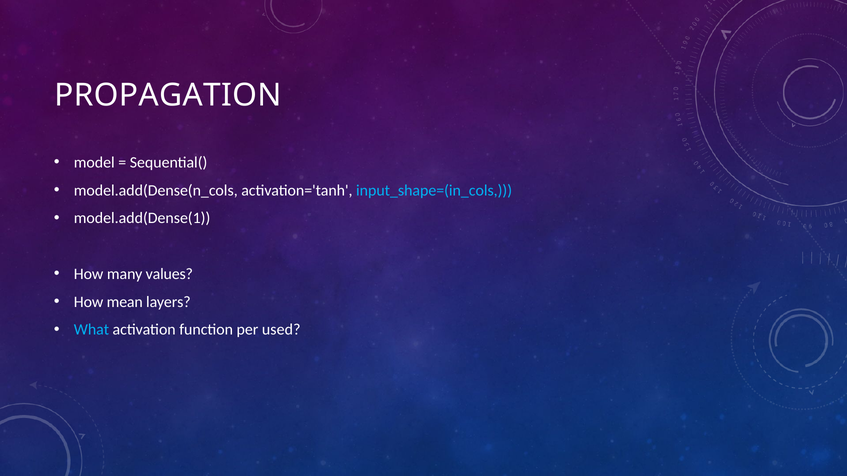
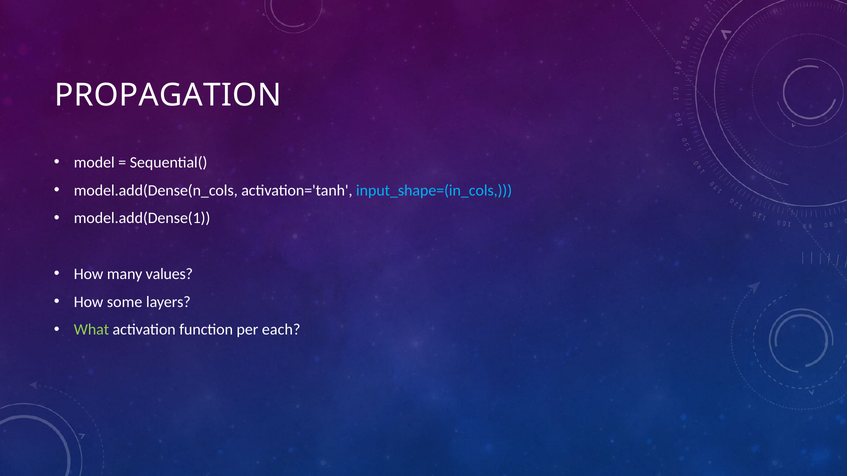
mean: mean -> some
What colour: light blue -> light green
used: used -> each
